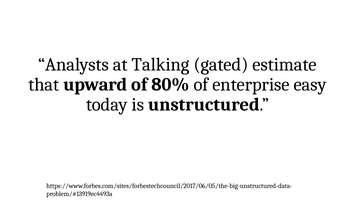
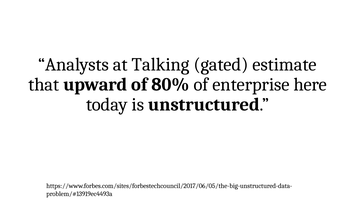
easy: easy -> here
